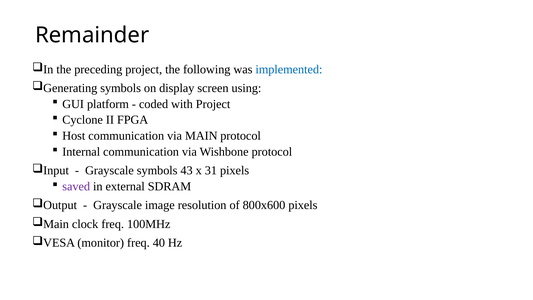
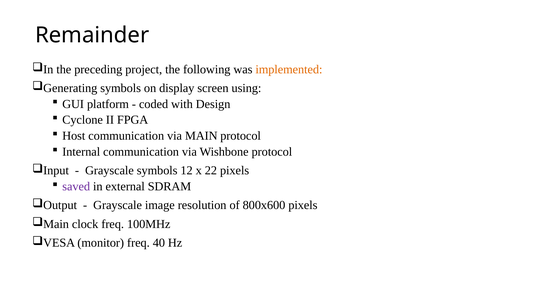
implemented colour: blue -> orange
with Project: Project -> Design
43: 43 -> 12
31: 31 -> 22
